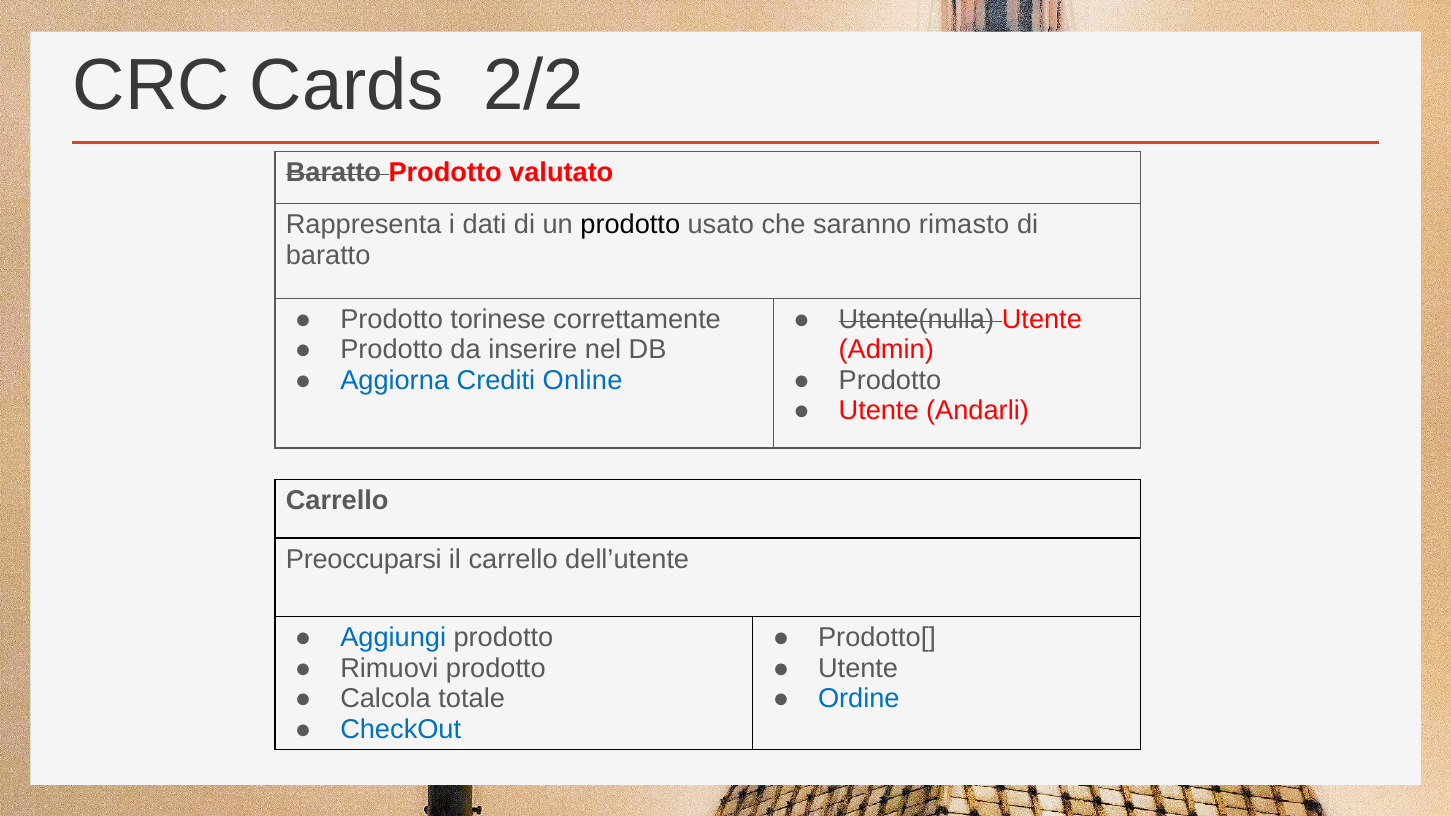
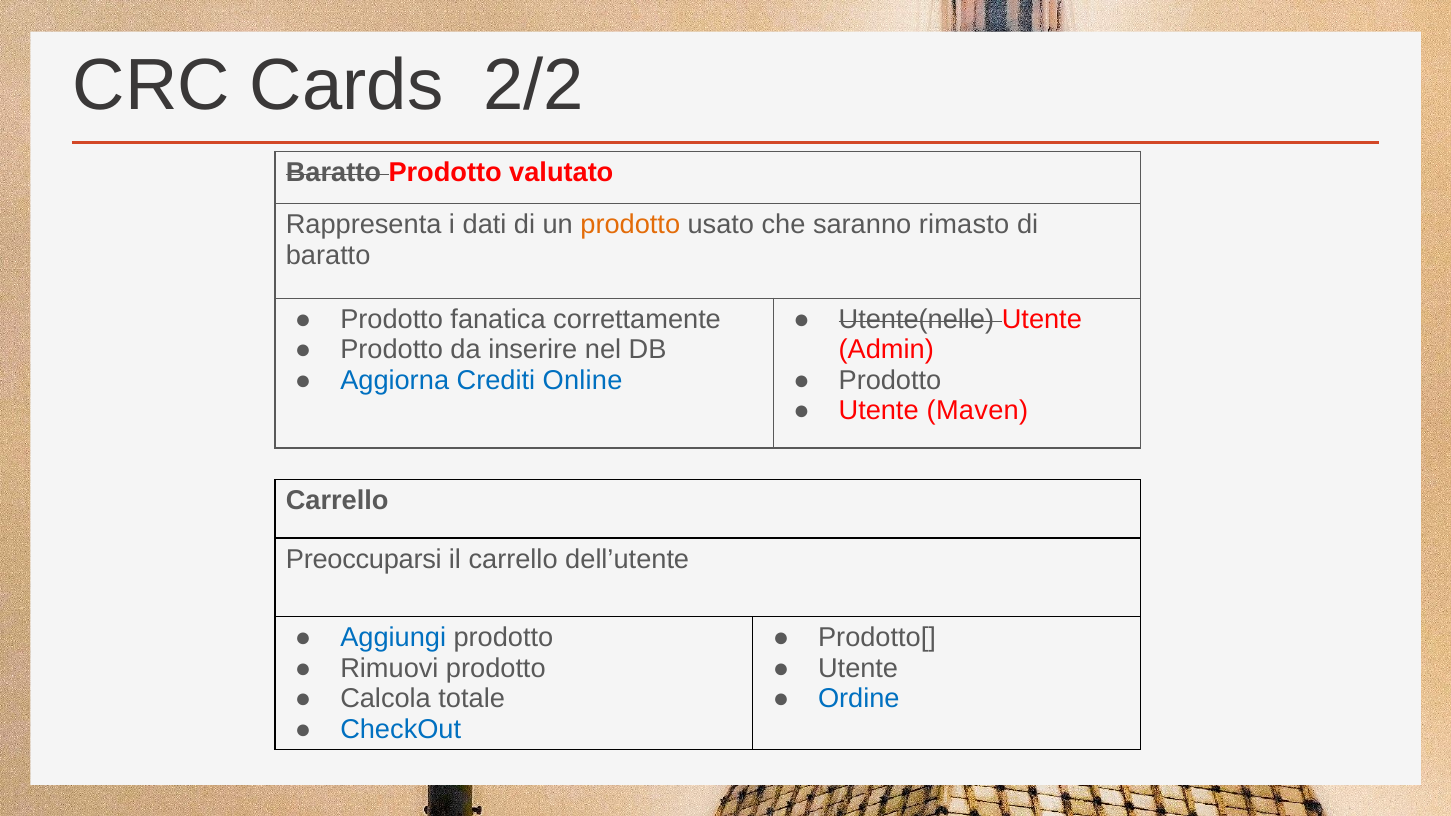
prodotto at (630, 225) colour: black -> orange
torinese: torinese -> fanatica
Utente(nulla: Utente(nulla -> Utente(nelle
Andarli: Andarli -> Maven
